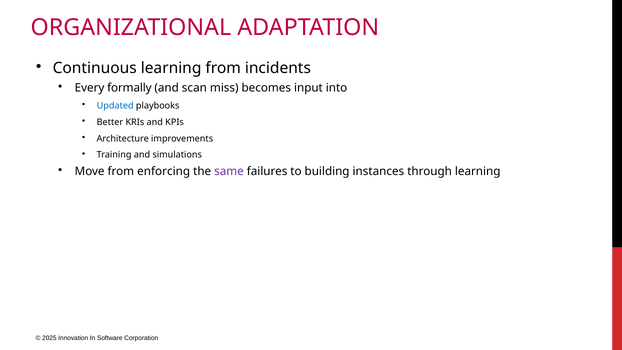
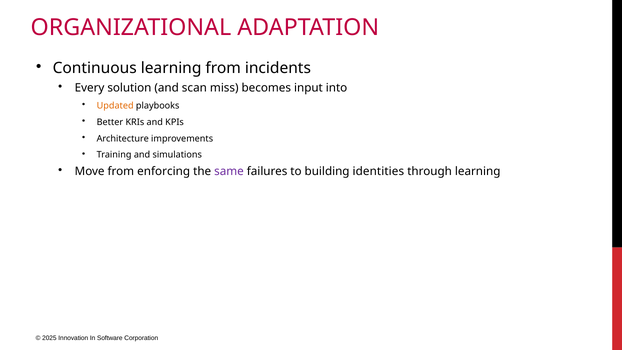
formally: formally -> solution
Updated colour: blue -> orange
instances: instances -> identities
